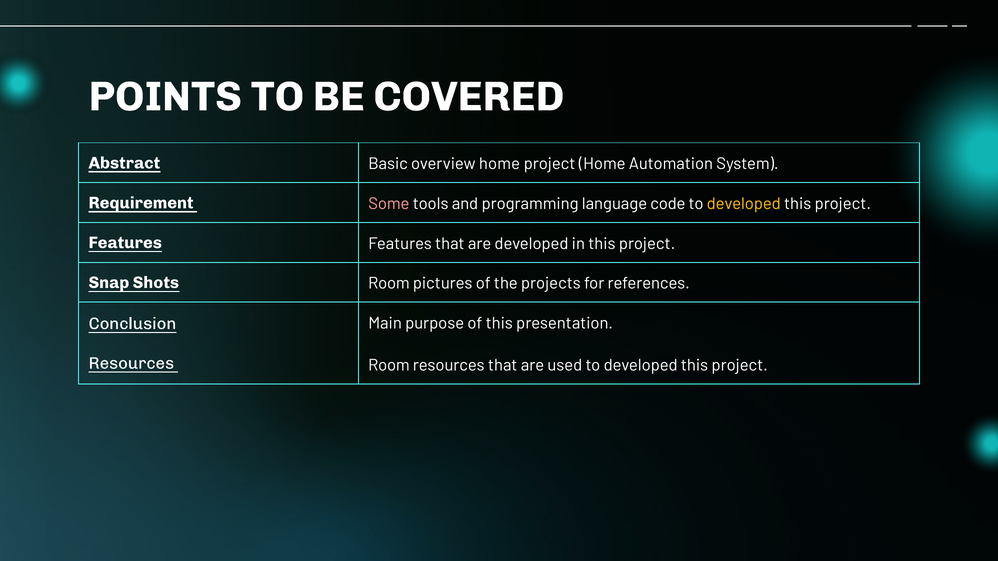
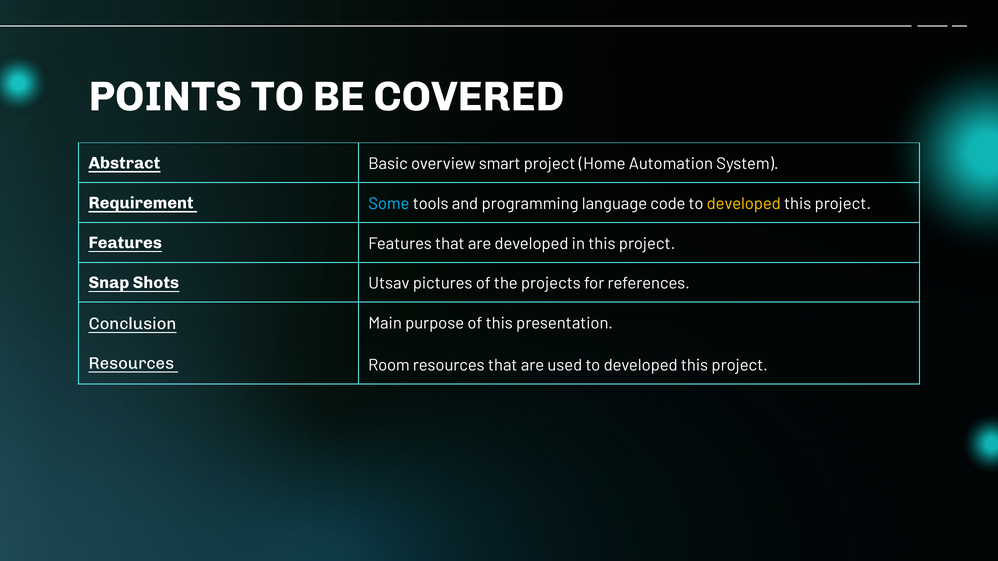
overview home: home -> smart
Some colour: pink -> light blue
Shots Room: Room -> Utsav
